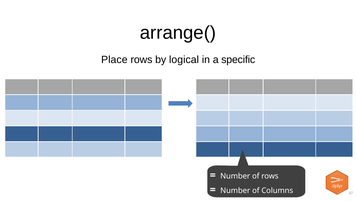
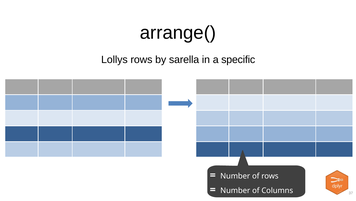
Place: Place -> Lollys
logical: logical -> sarella
